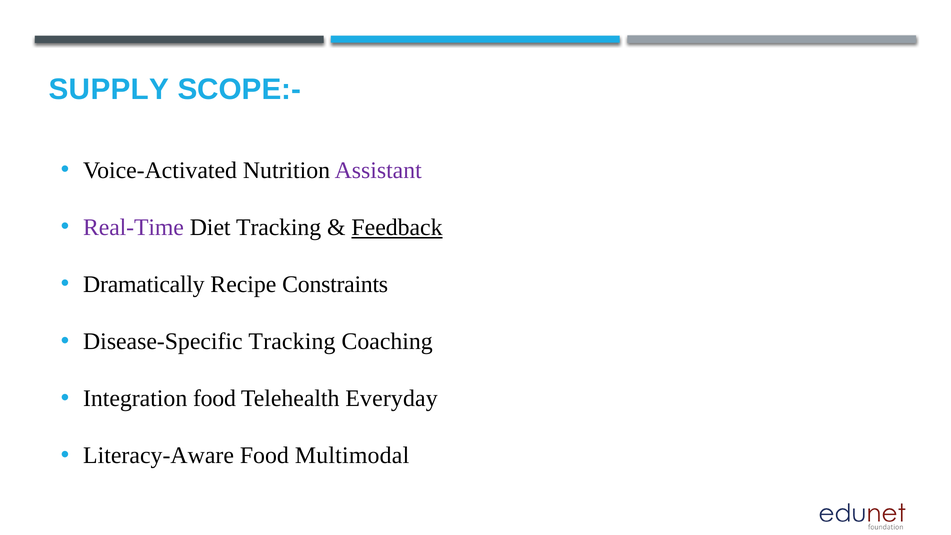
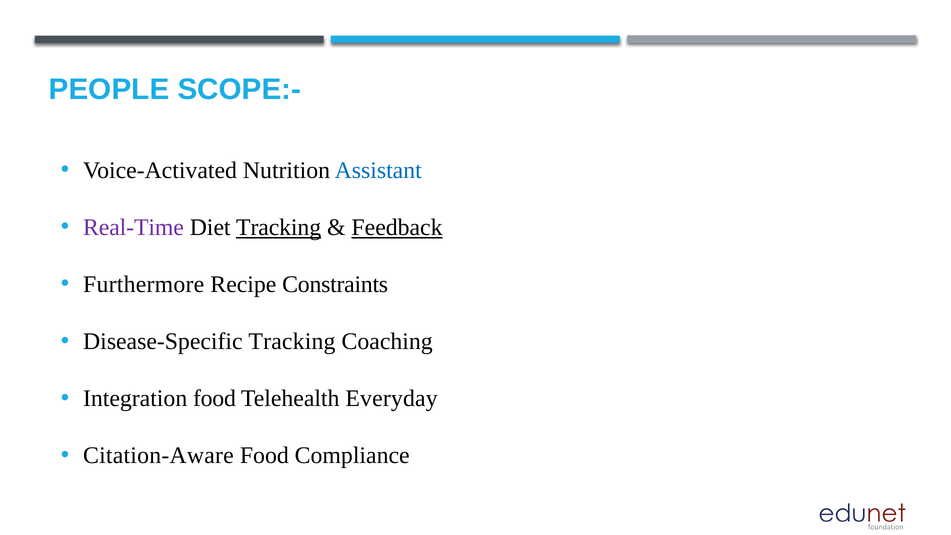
SUPPLY: SUPPLY -> PEOPLE
Assistant colour: purple -> blue
Tracking at (279, 227) underline: none -> present
Dramatically: Dramatically -> Furthermore
Literacy-Aware: Literacy-Aware -> Citation-Aware
Multimodal: Multimodal -> Compliance
